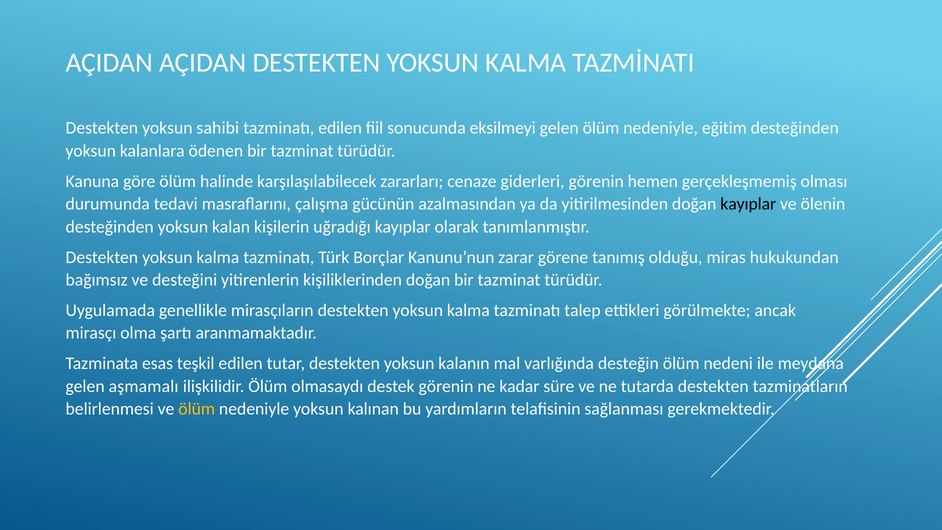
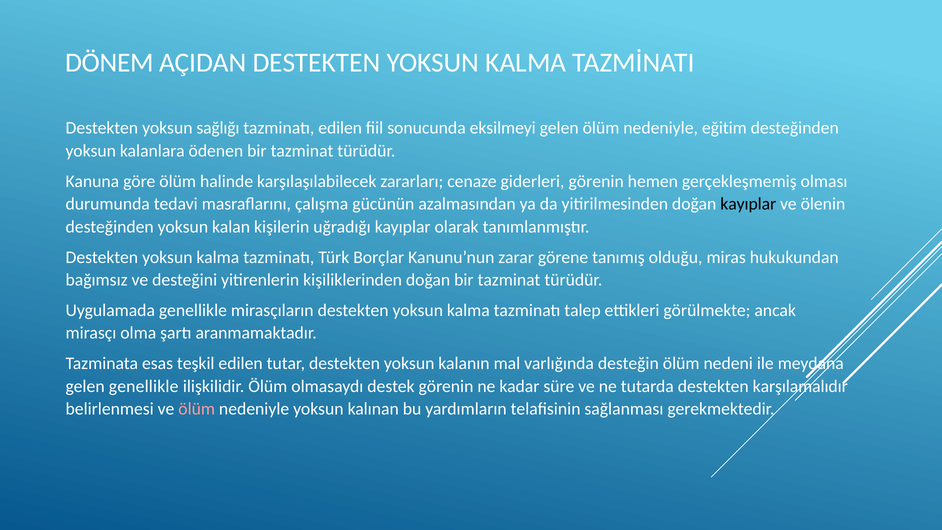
AÇIDAN at (109, 63): AÇIDAN -> DÖNEM
sahibi: sahibi -> sağlığı
gelen aşmamalı: aşmamalı -> genellikle
tazminatların: tazminatların -> karşılamalıdır
ölüm at (197, 409) colour: yellow -> pink
